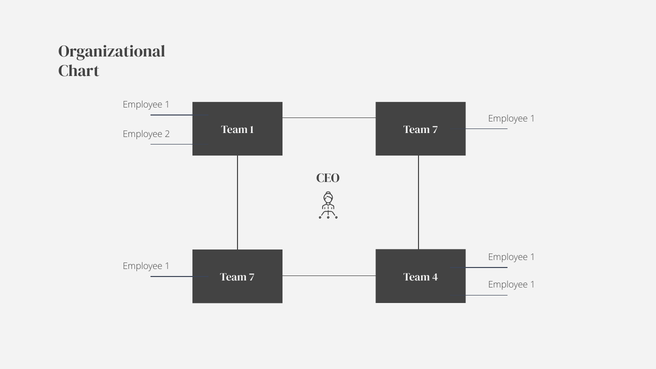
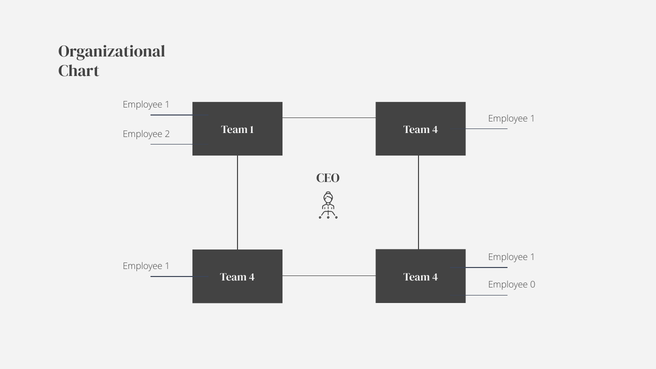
7 at (435, 130): 7 -> 4
7 at (252, 277): 7 -> 4
1 at (533, 285): 1 -> 0
